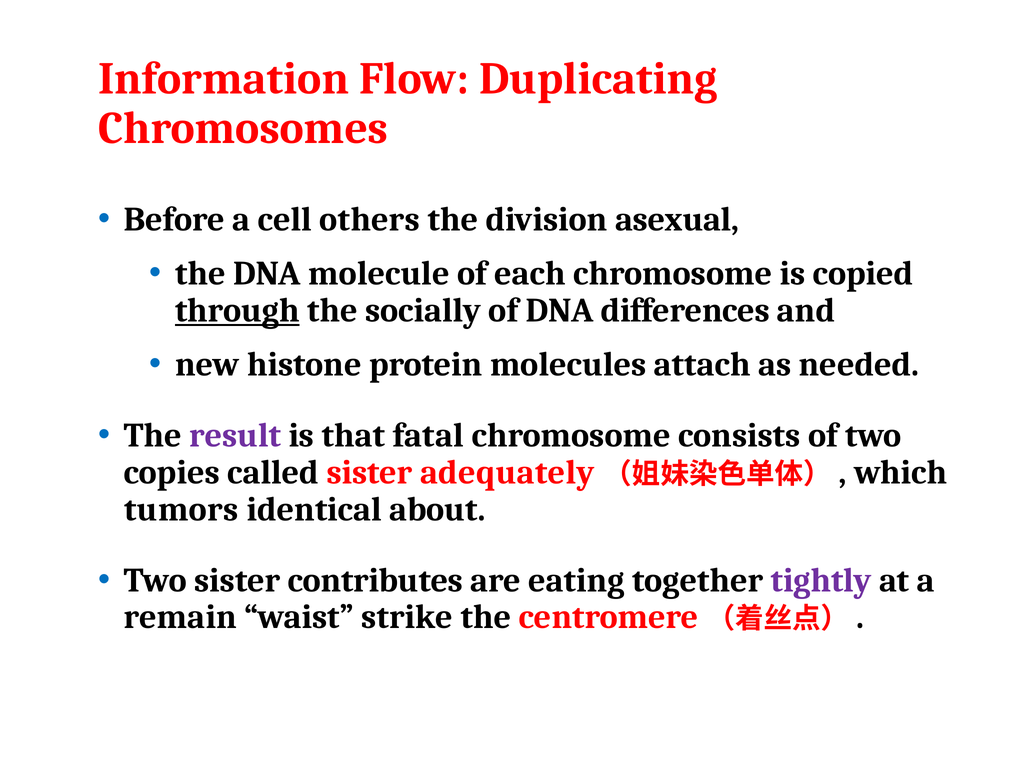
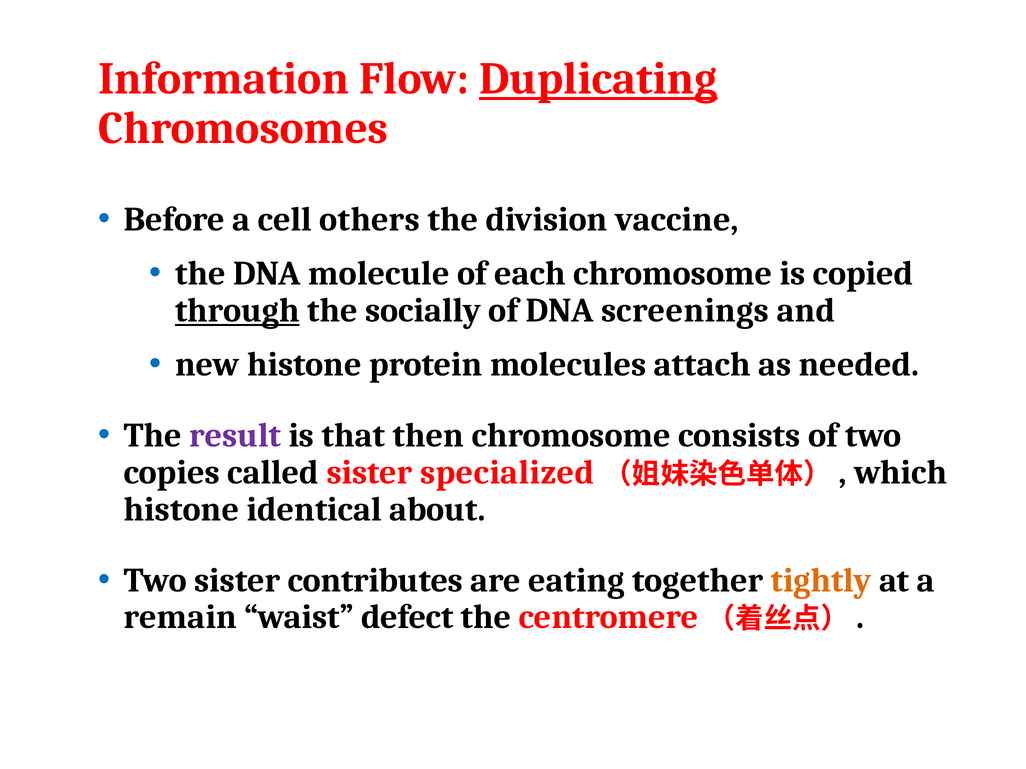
Duplicating underline: none -> present
asexual: asexual -> vaccine
differences: differences -> screenings
fatal: fatal -> then
adequately: adequately -> specialized
tumors at (181, 510): tumors -> histone
tightly colour: purple -> orange
strike: strike -> defect
